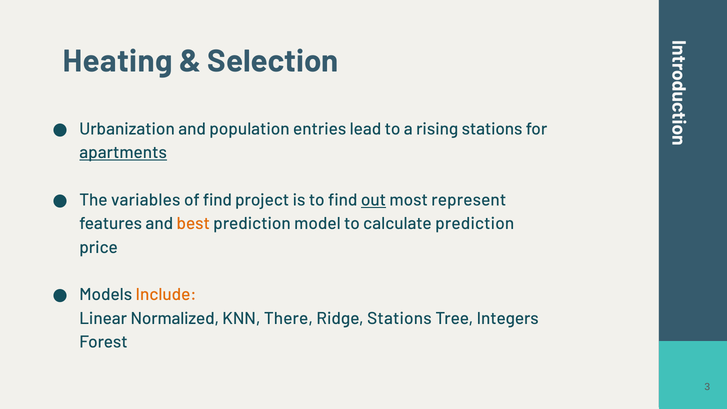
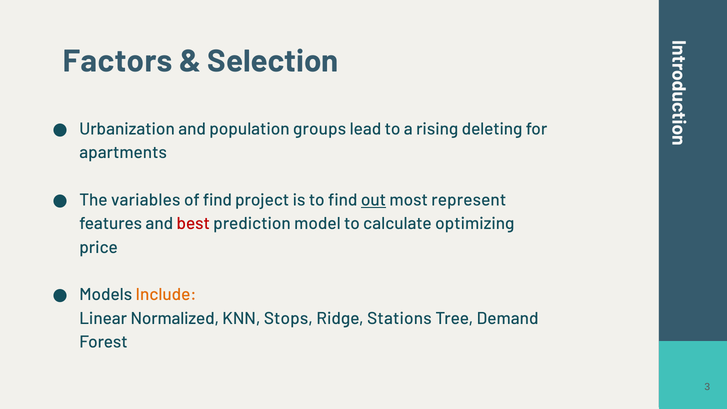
Heating: Heating -> Factors
entries: entries -> groups
rising stations: stations -> deleting
apartments underline: present -> none
best colour: orange -> red
calculate prediction: prediction -> optimizing
There: There -> Stops
Integers: Integers -> Demand
